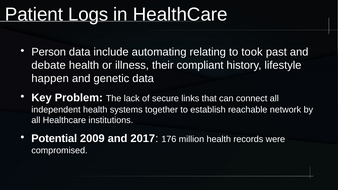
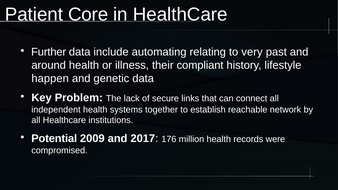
Logs: Logs -> Core
Person: Person -> Further
took: took -> very
debate: debate -> around
